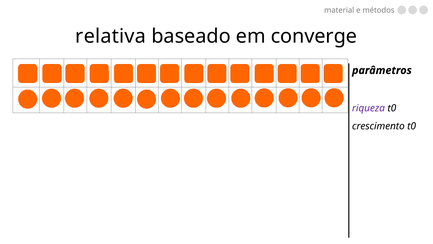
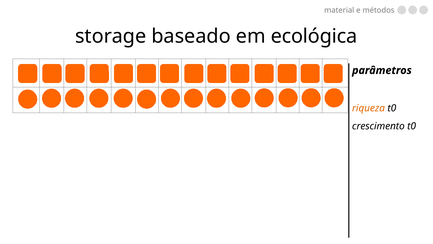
relativa: relativa -> storage
converge: converge -> ecológica
riqueza colour: purple -> orange
